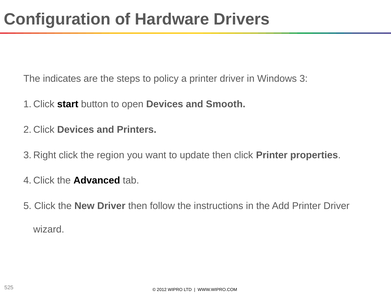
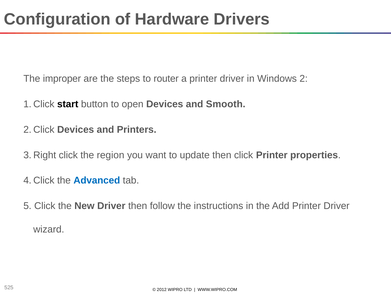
indicates: indicates -> improper
policy: policy -> router
3: 3 -> 2
Advanced colour: black -> blue
